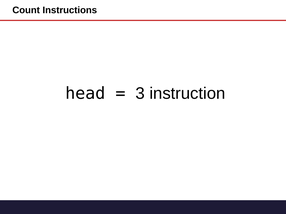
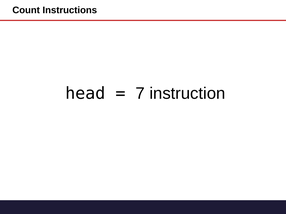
3: 3 -> 7
